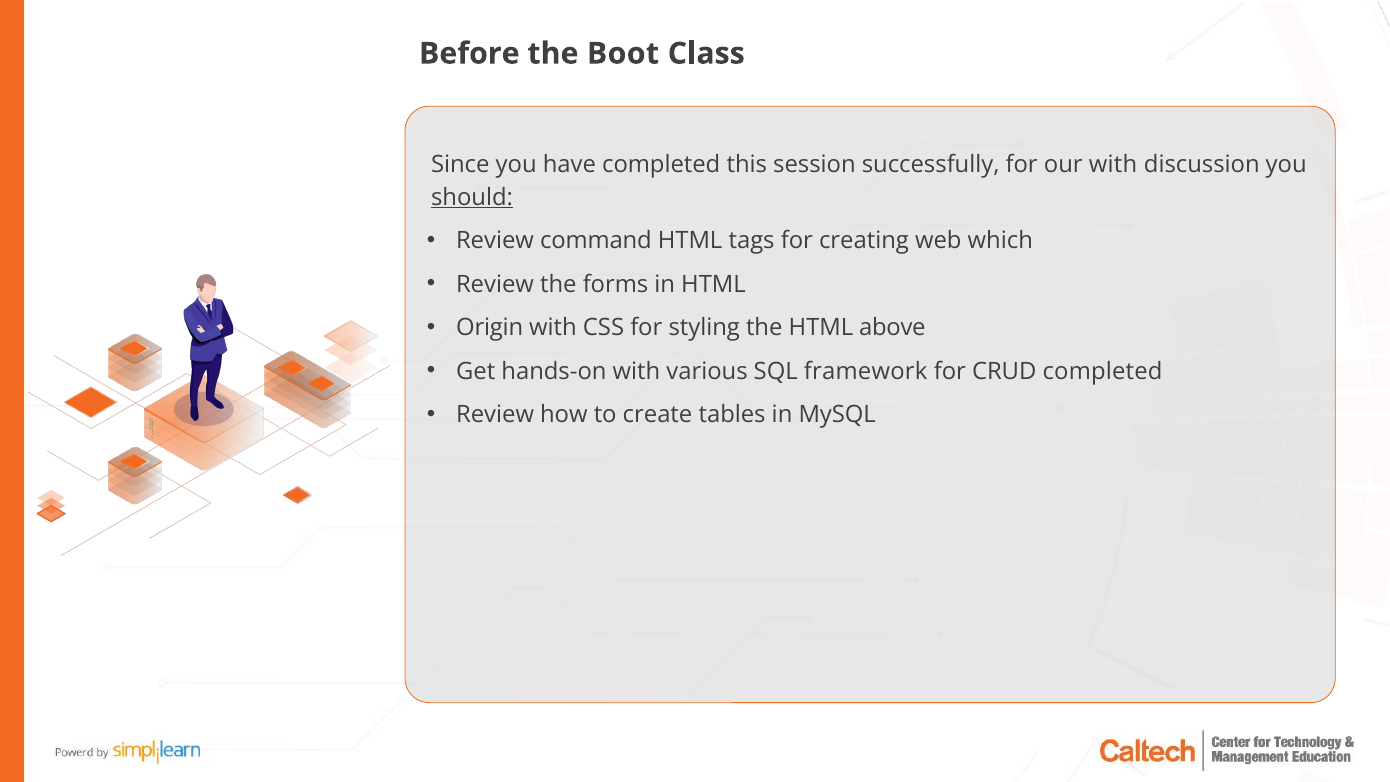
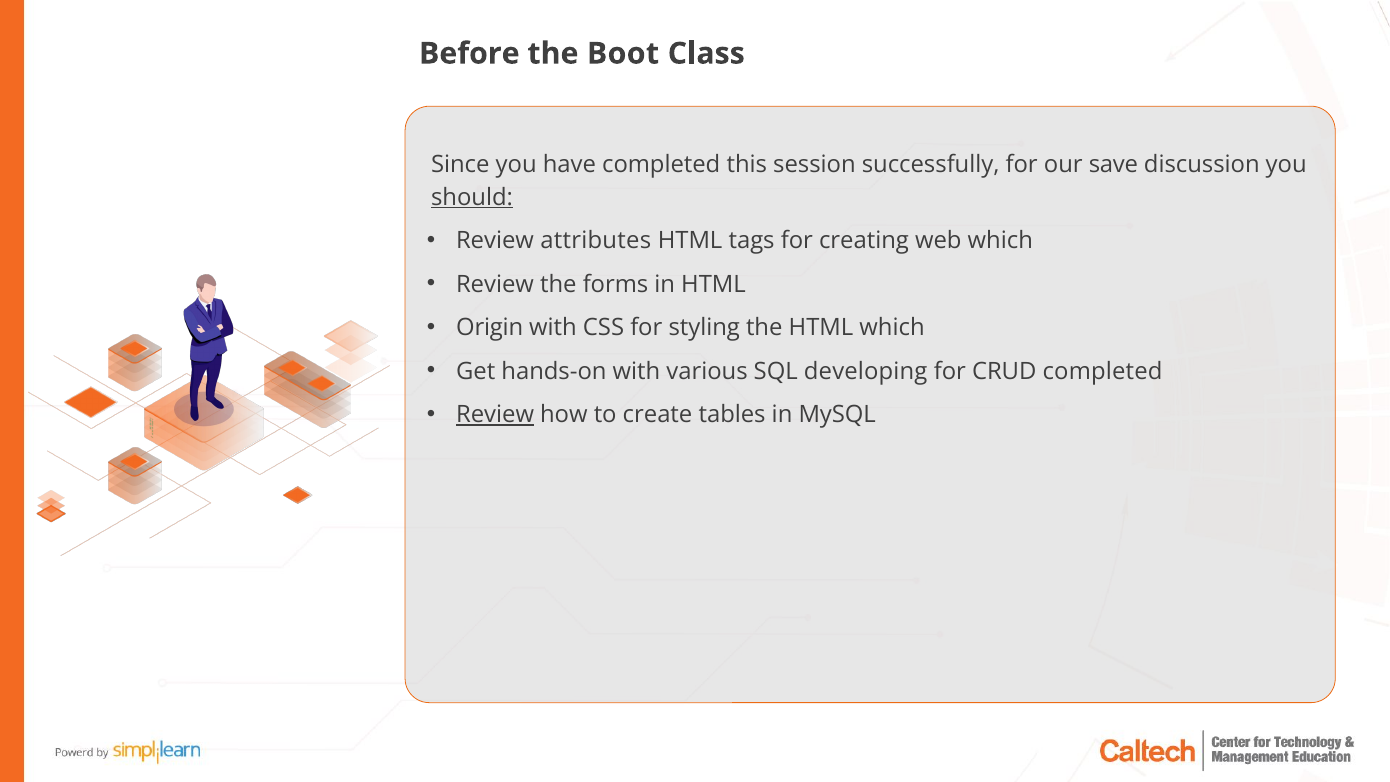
our with: with -> save
command: command -> attributes
HTML above: above -> which
framework: framework -> developing
Review at (495, 415) underline: none -> present
